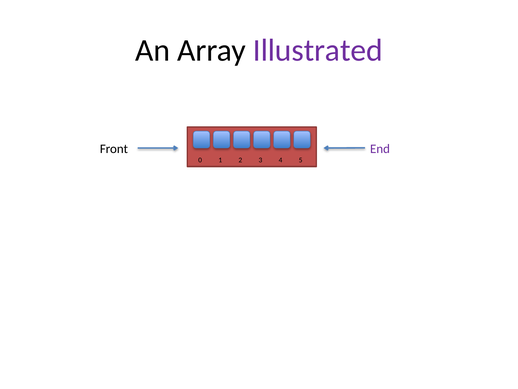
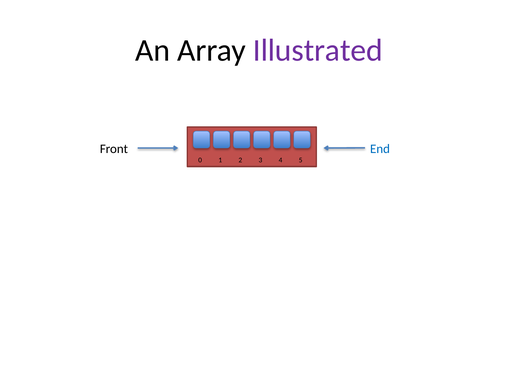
End colour: purple -> blue
